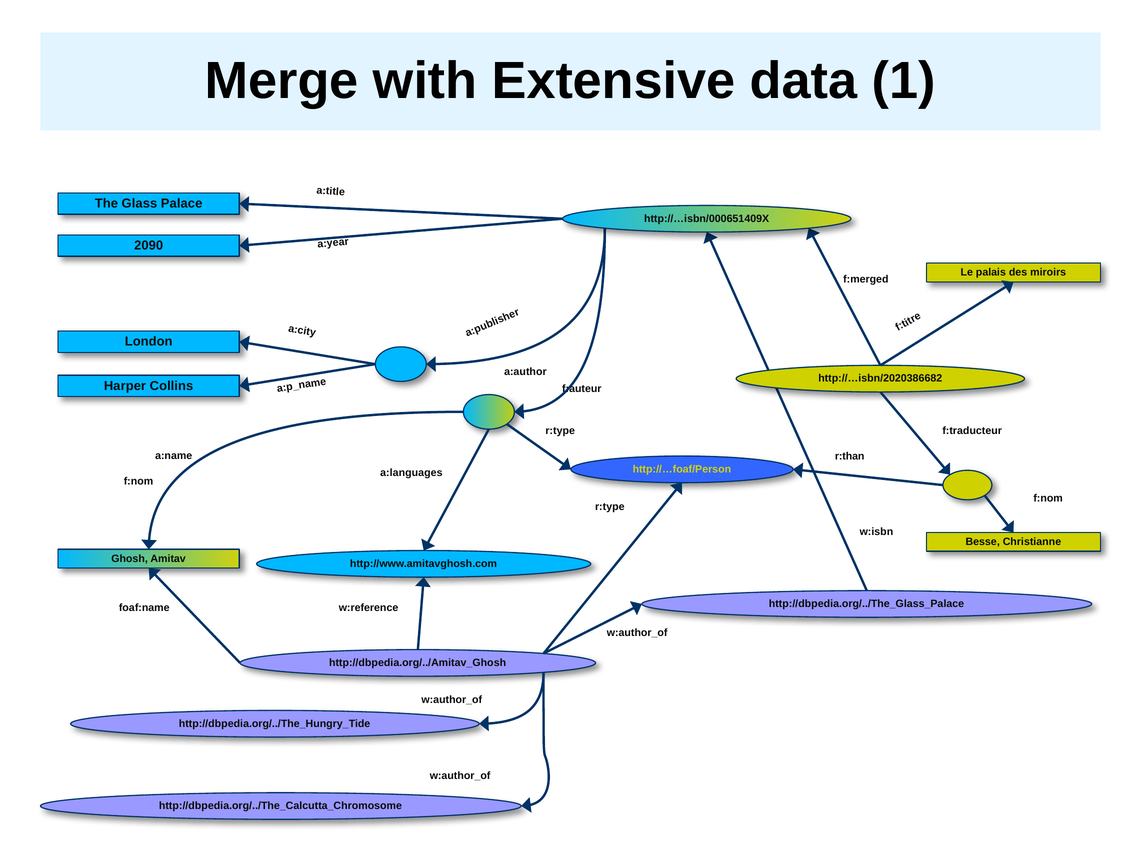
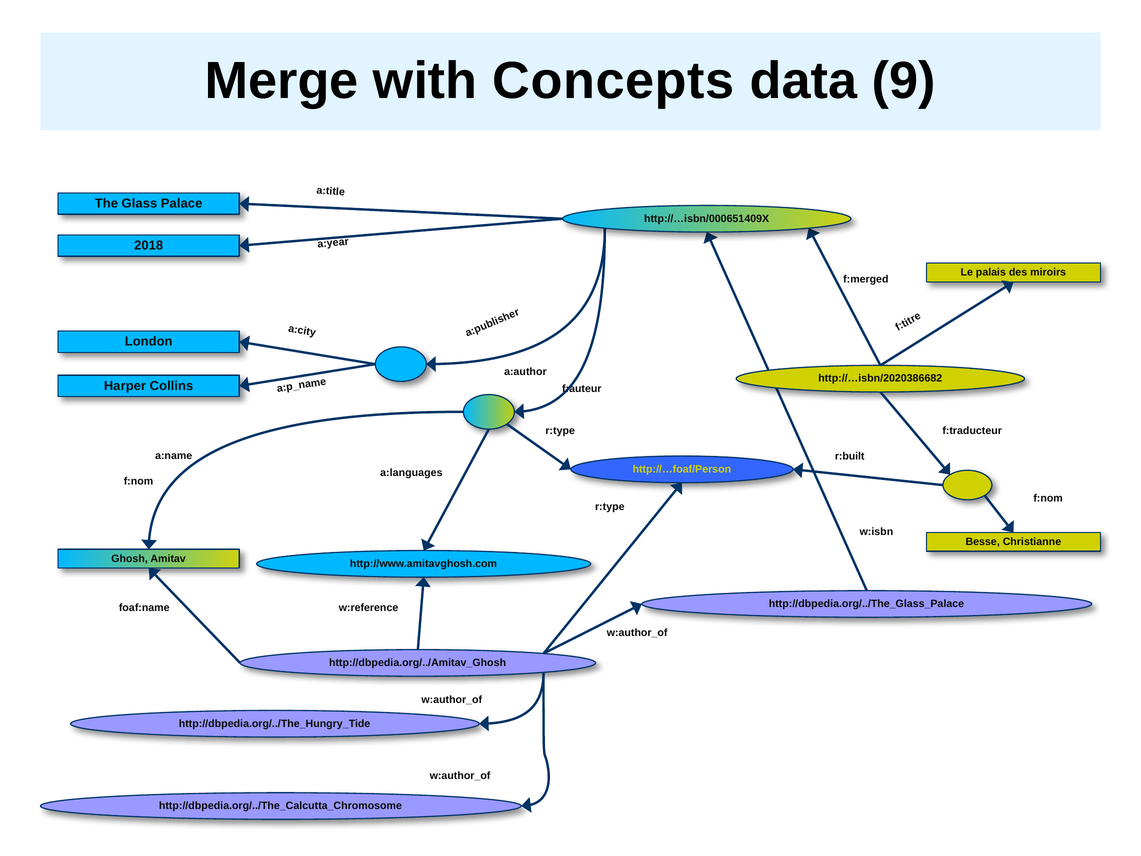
Extensive: Extensive -> Concepts
1: 1 -> 9
2090: 2090 -> 2018
r:than: r:than -> r:built
